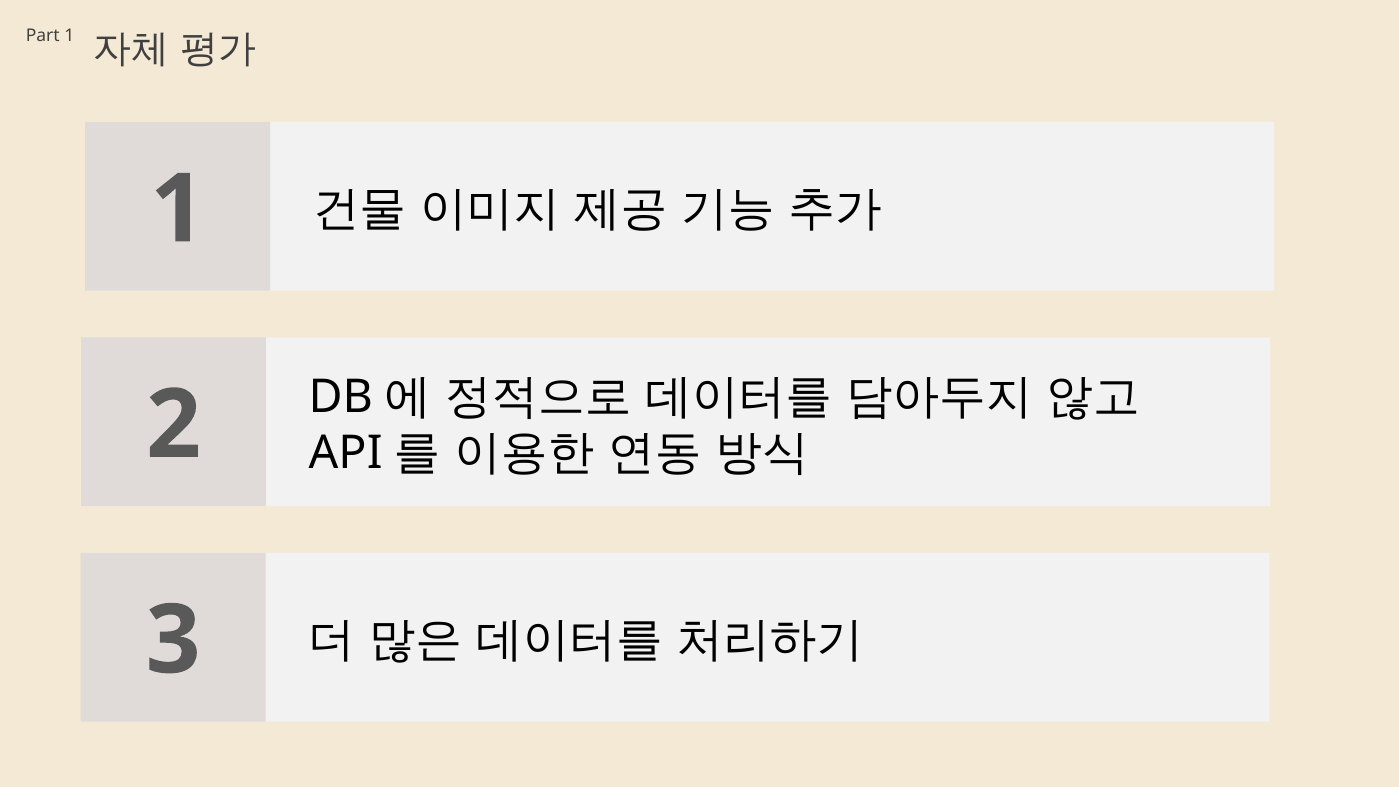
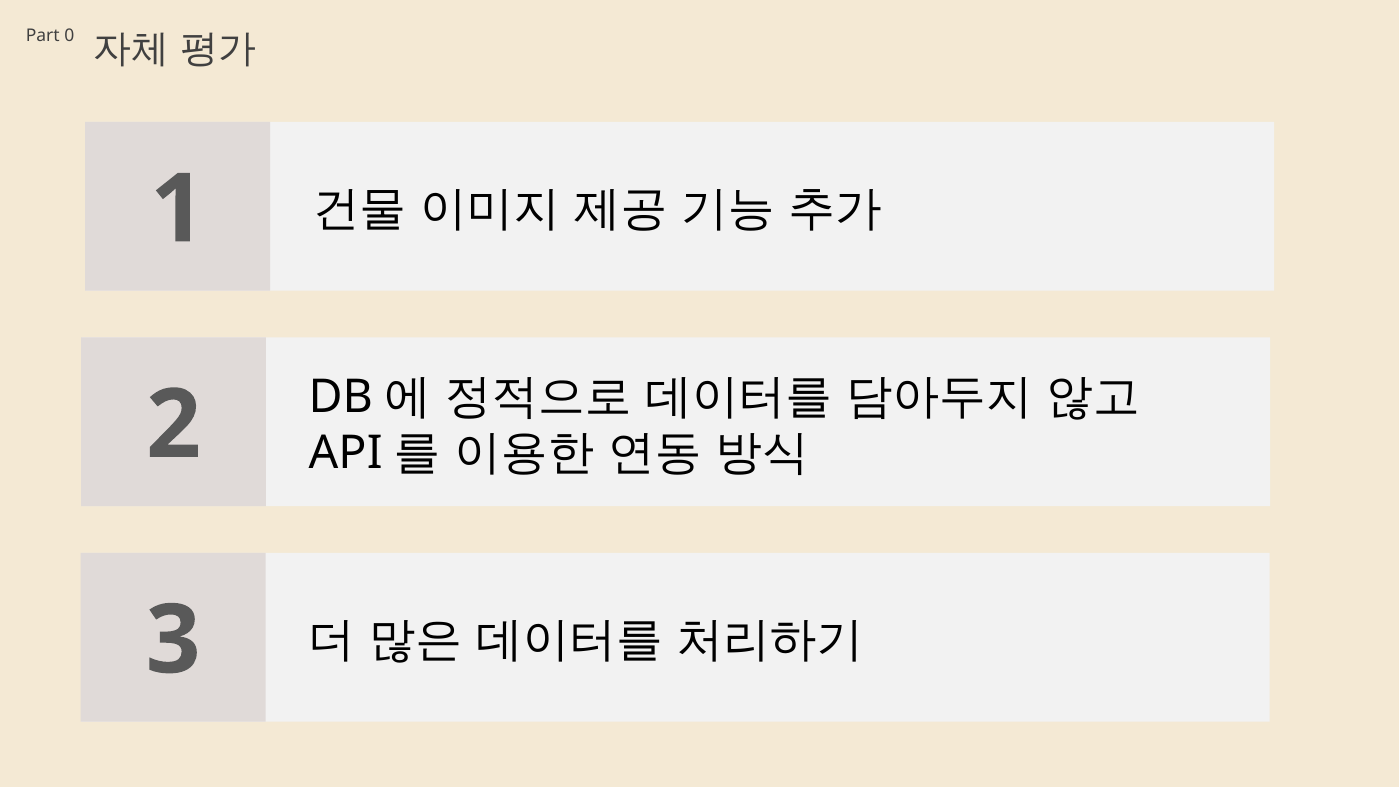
Part 1: 1 -> 0
